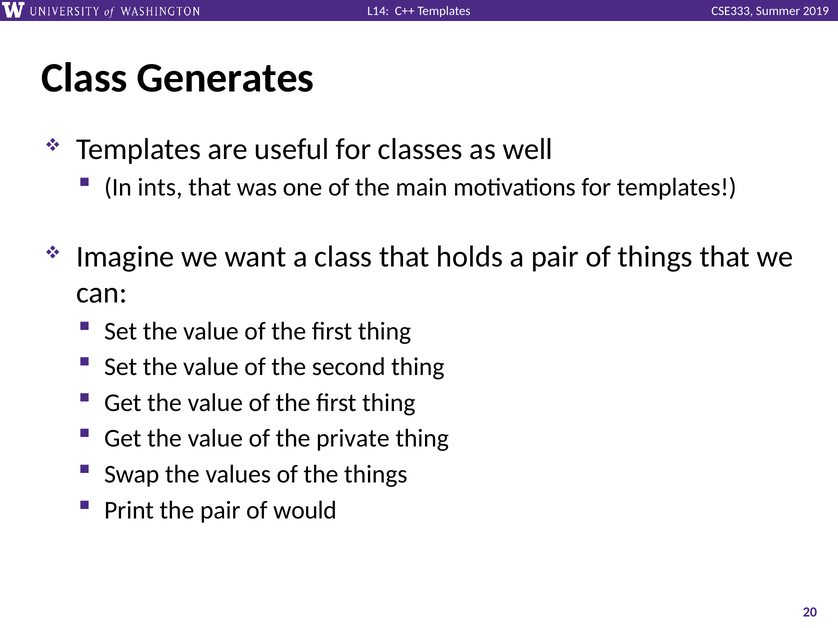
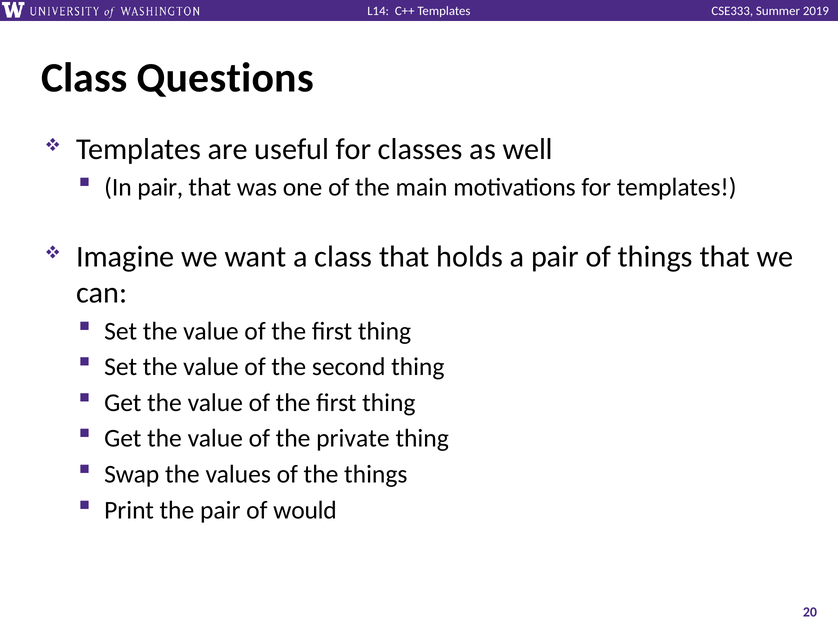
Generates: Generates -> Questions
In ints: ints -> pair
